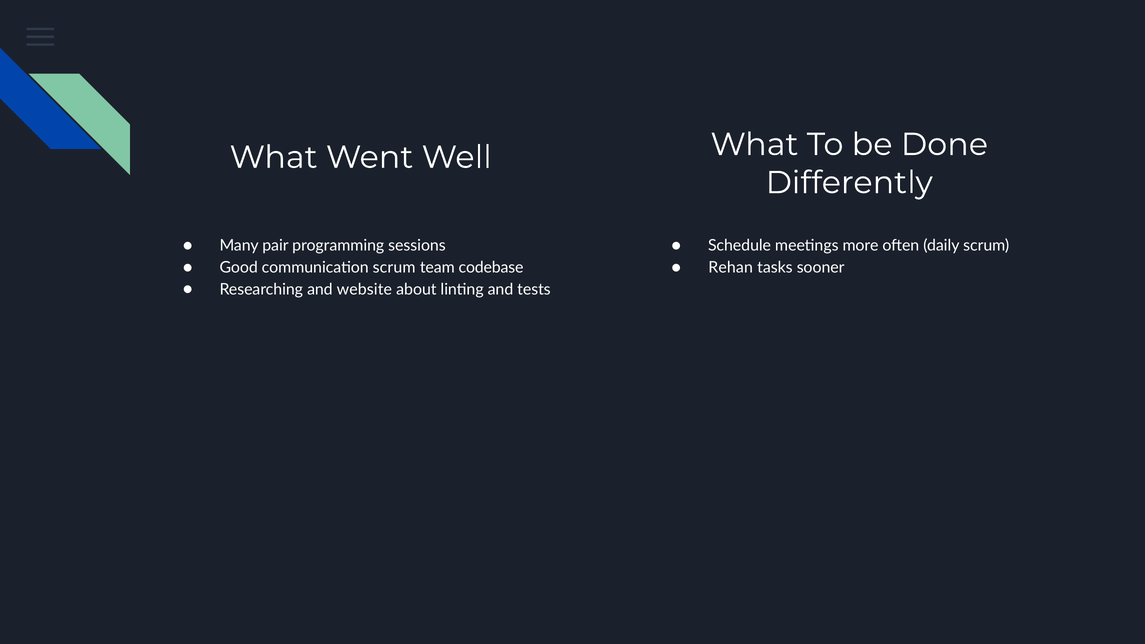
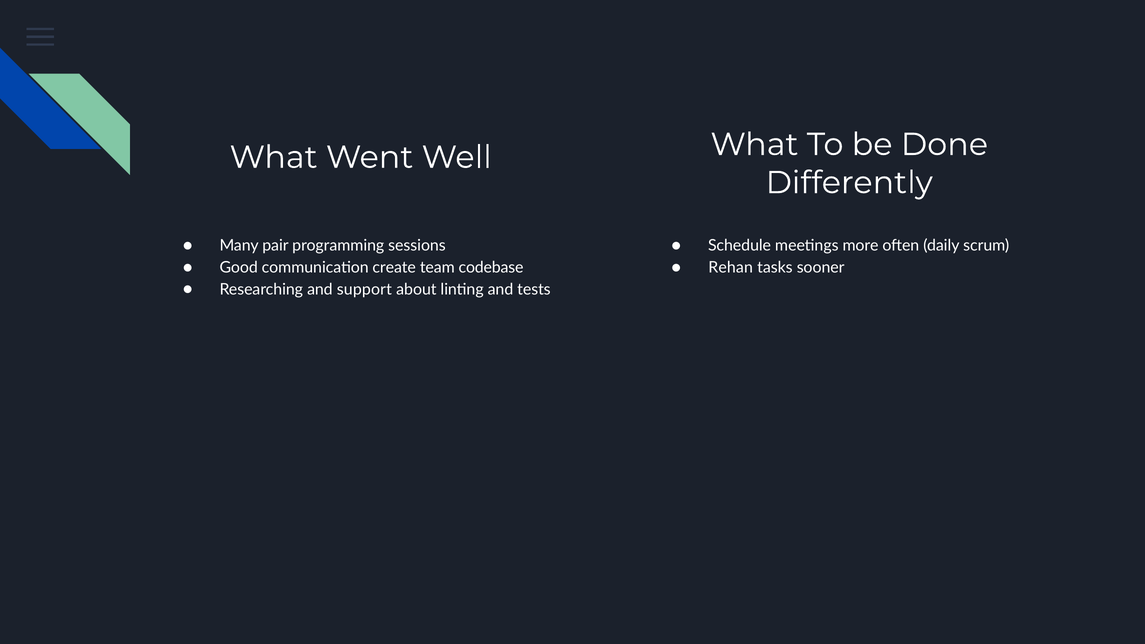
communication scrum: scrum -> create
website: website -> support
